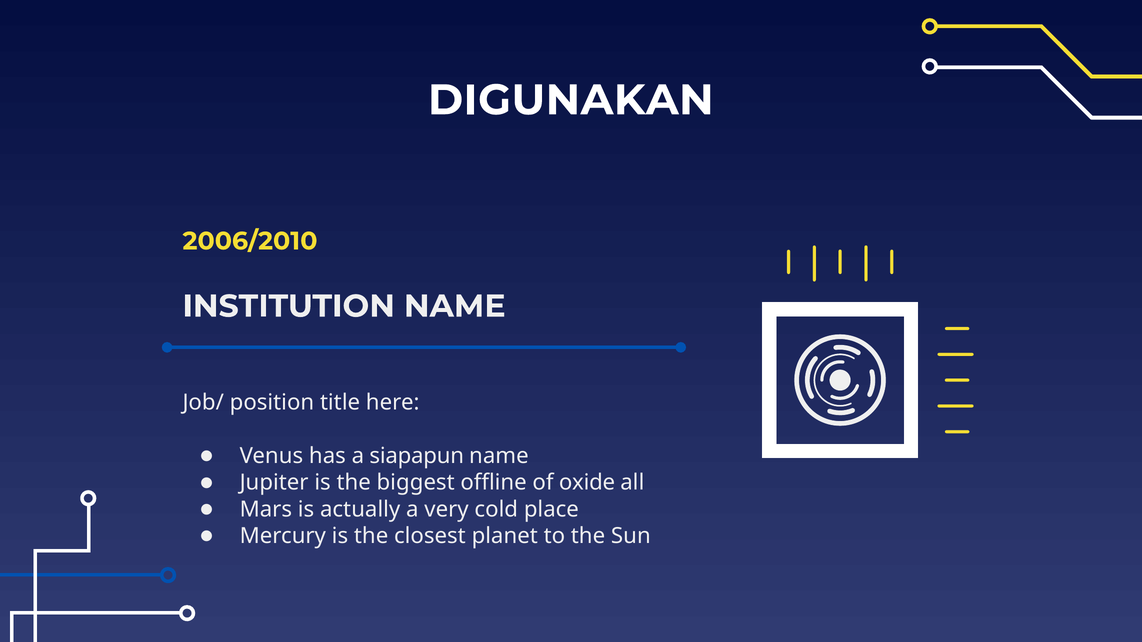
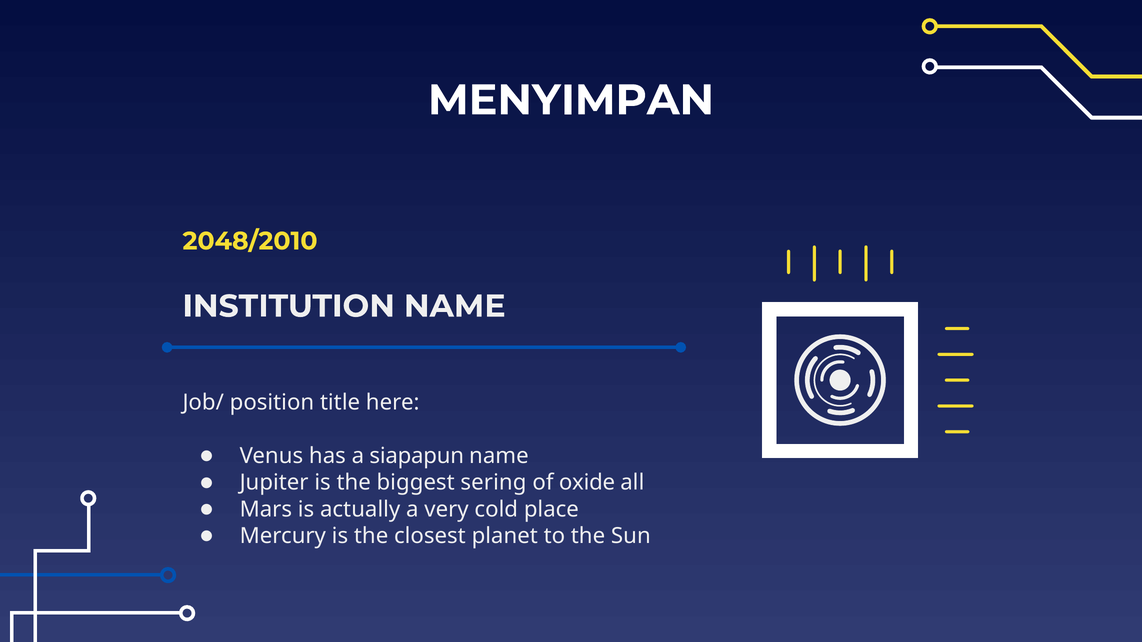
DIGUNAKAN: DIGUNAKAN -> MENYIMPAN
2006/2010: 2006/2010 -> 2048/2010
offline: offline -> sering
